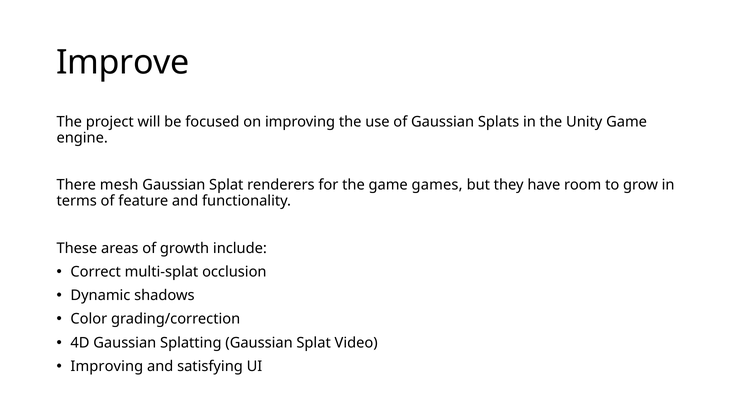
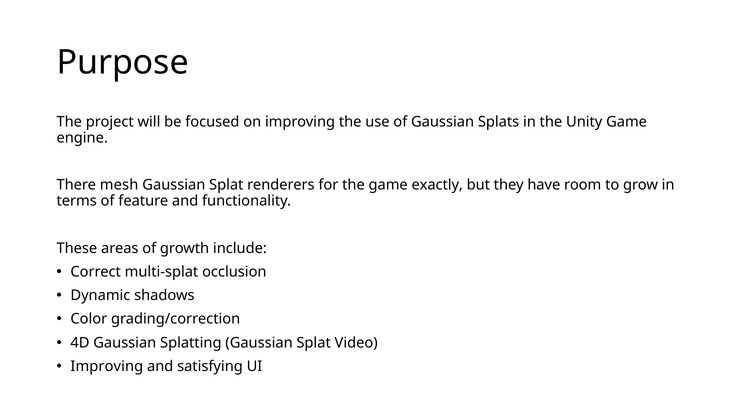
Improve: Improve -> Purpose
games: games -> exactly
